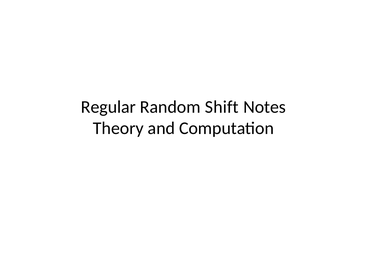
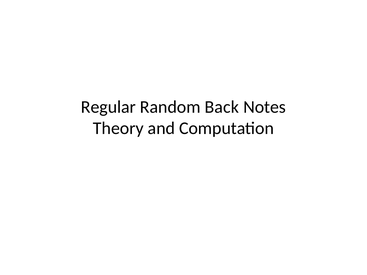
Shift: Shift -> Back
